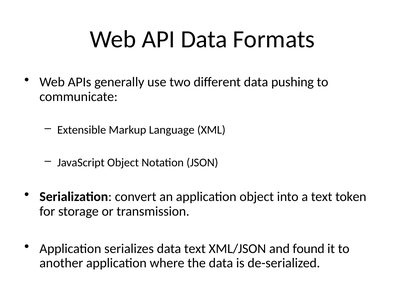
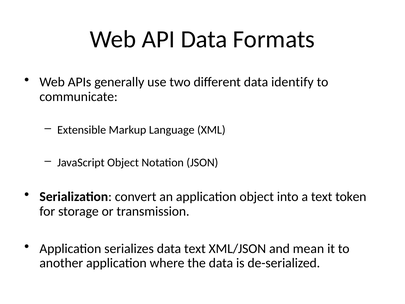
pushing: pushing -> identify
found: found -> mean
